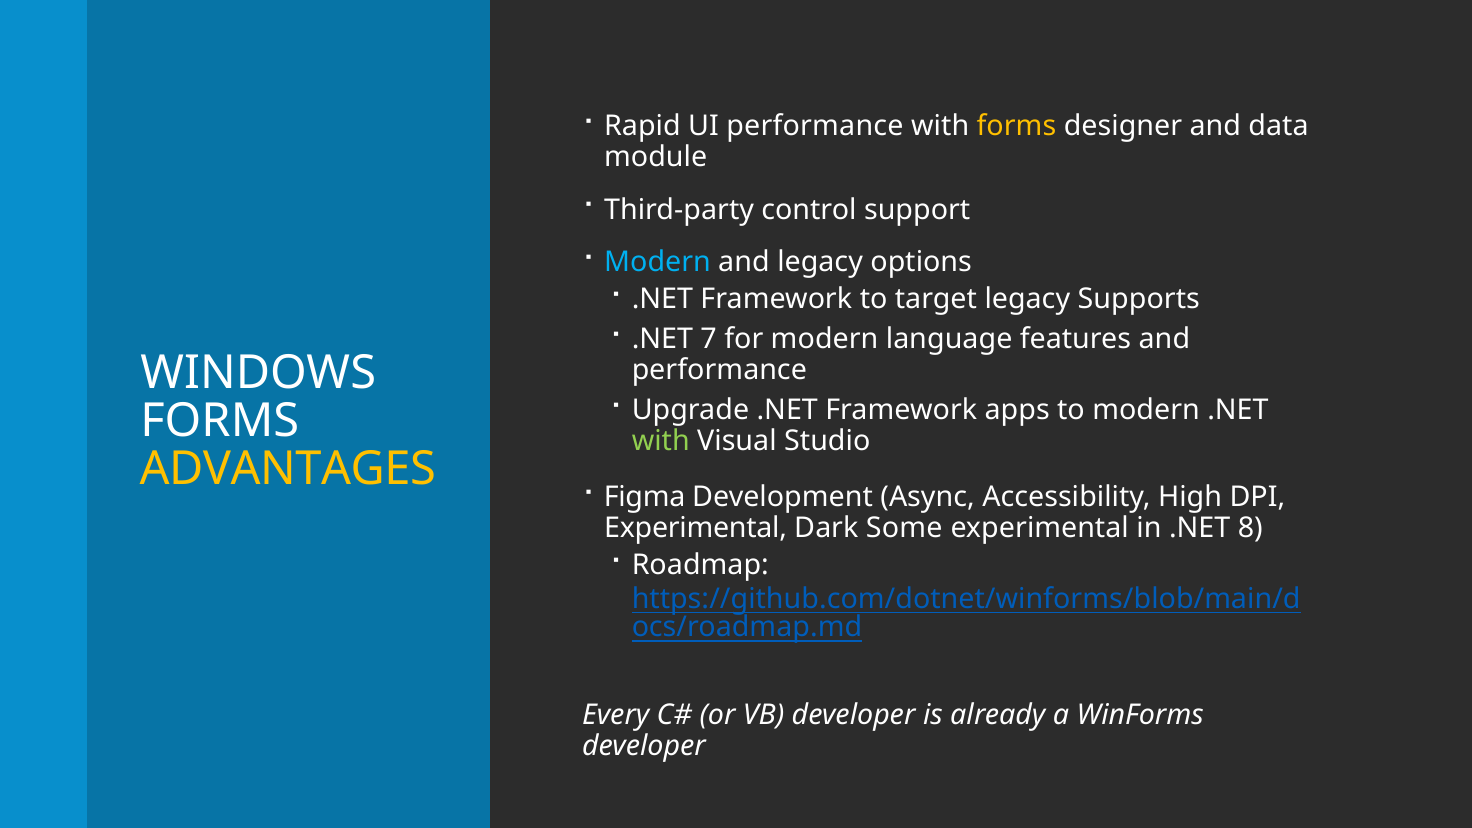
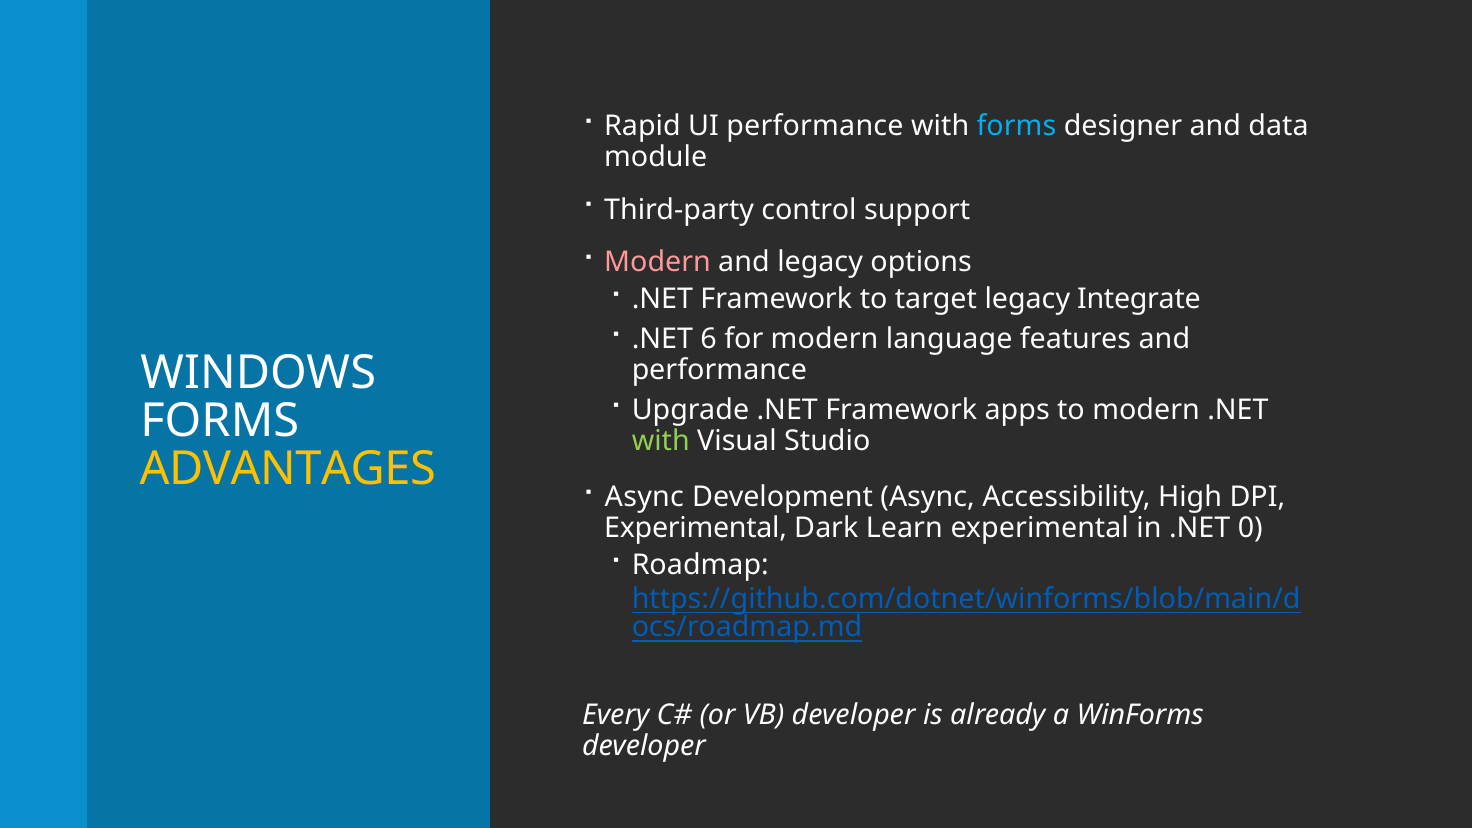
forms at (1016, 126) colour: yellow -> light blue
Modern at (658, 262) colour: light blue -> pink
Supports: Supports -> Integrate
7: 7 -> 6
Figma at (645, 497): Figma -> Async
Some: Some -> Learn
8: 8 -> 0
